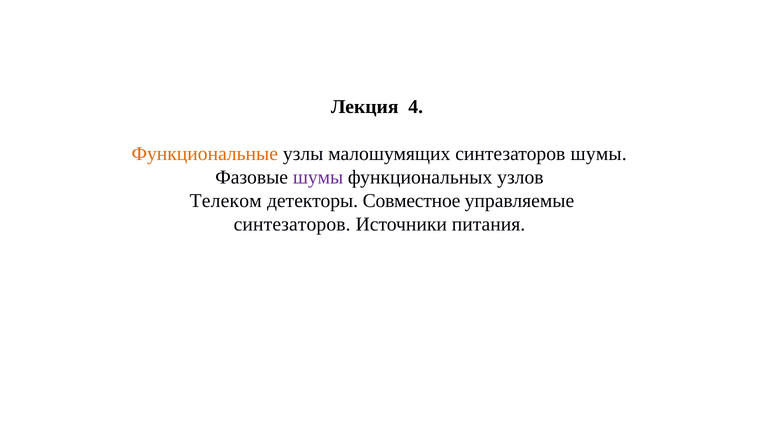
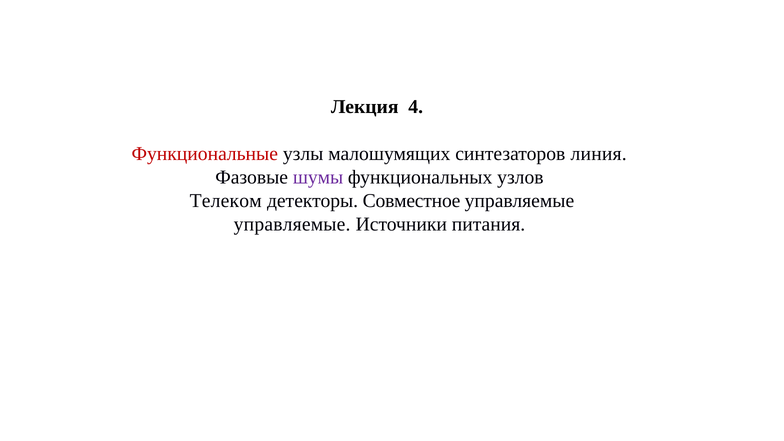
Функциональные colour: orange -> red
синтезаторов шумы: шумы -> линия
синтезаторов at (292, 224): синтезаторов -> управляемые
